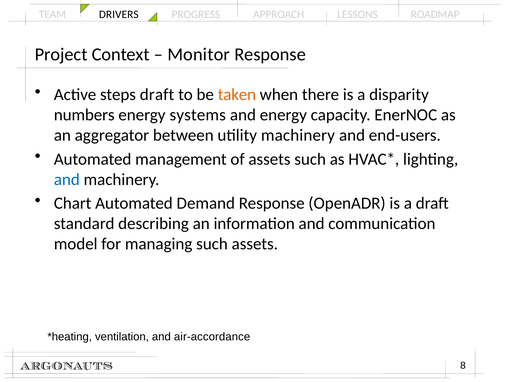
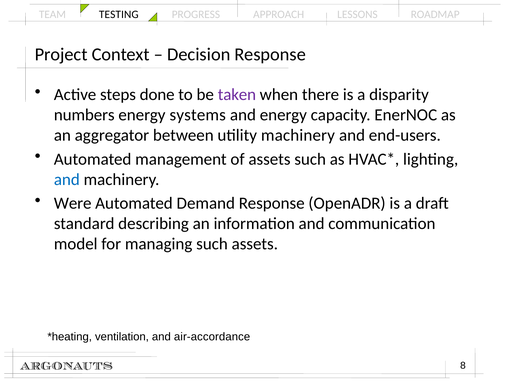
DRIVERS: DRIVERS -> TESTING
Monitor: Monitor -> Decision
steps draft: draft -> done
taken colour: orange -> purple
Chart: Chart -> Were
